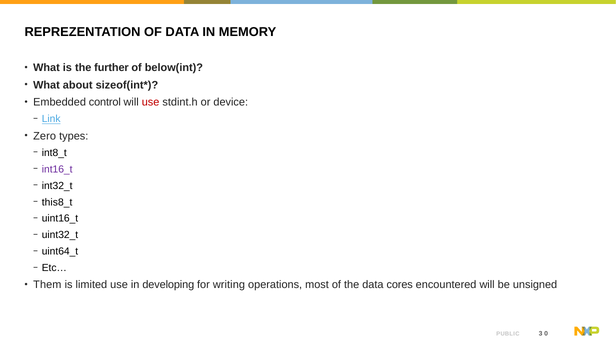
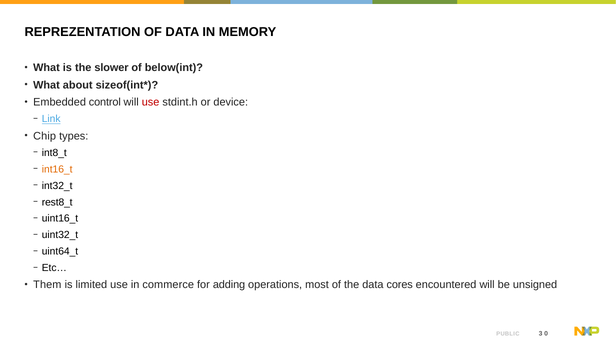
further: further -> slower
Zero: Zero -> Chip
int16_t colour: purple -> orange
this8_t: this8_t -> rest8_t
developing: developing -> commerce
writing: writing -> adding
